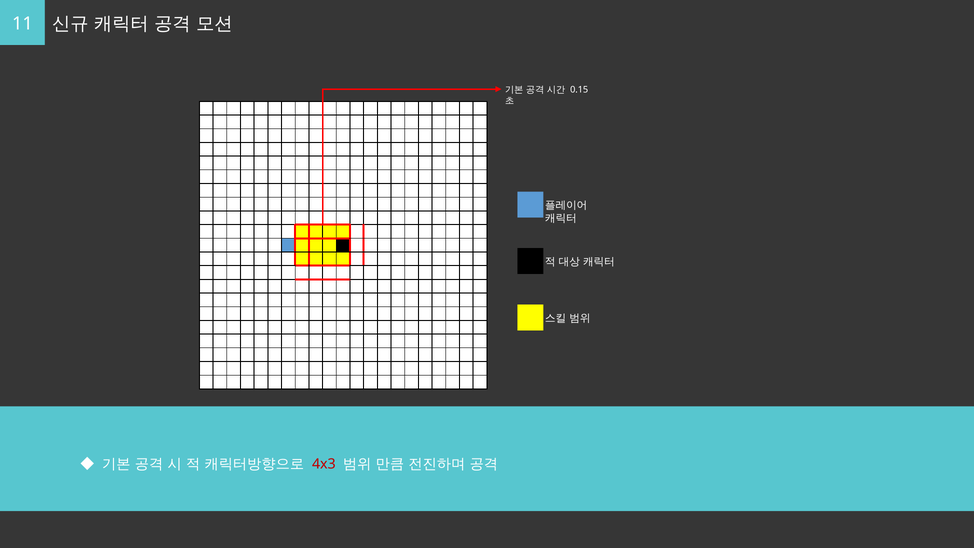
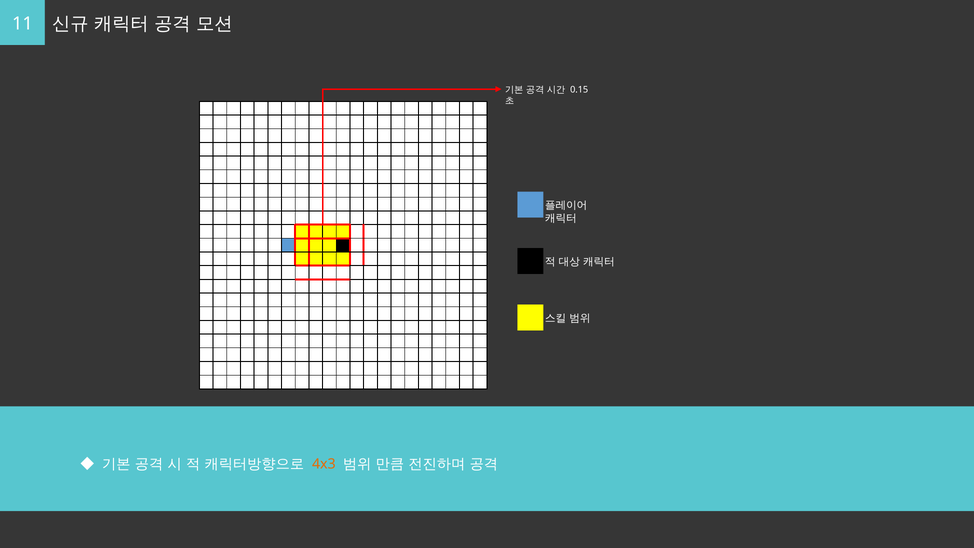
4x3 colour: red -> orange
